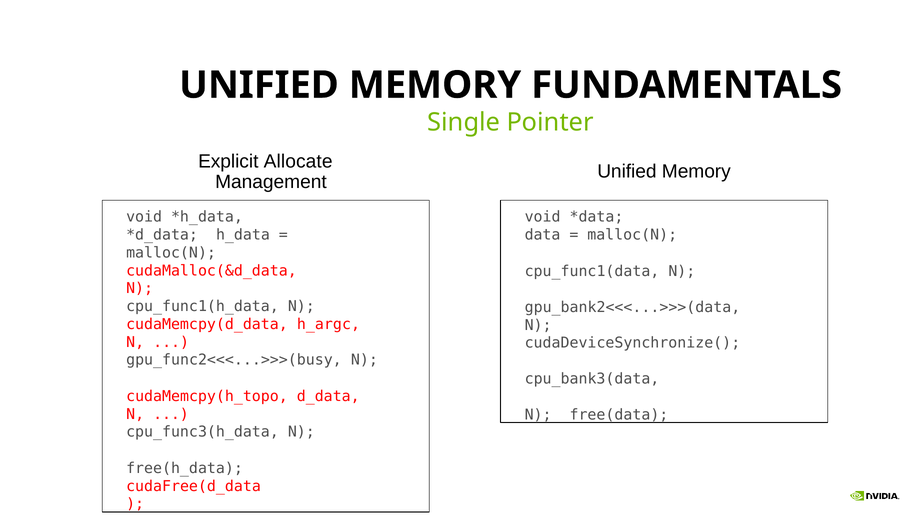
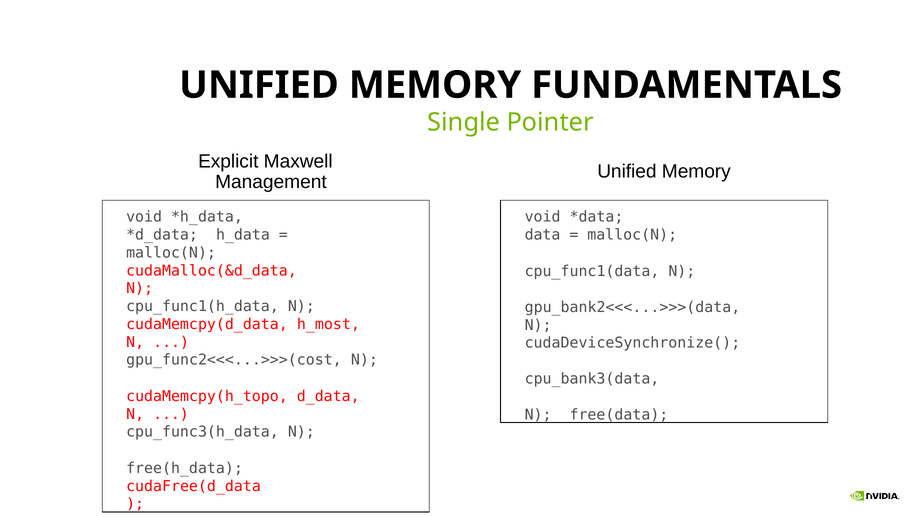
Allocate: Allocate -> Maxwell
h_argc: h_argc -> h_most
gpu_func2<<<...>>>(busy: gpu_func2<<<...>>>(busy -> gpu_func2<<<...>>>(cost
